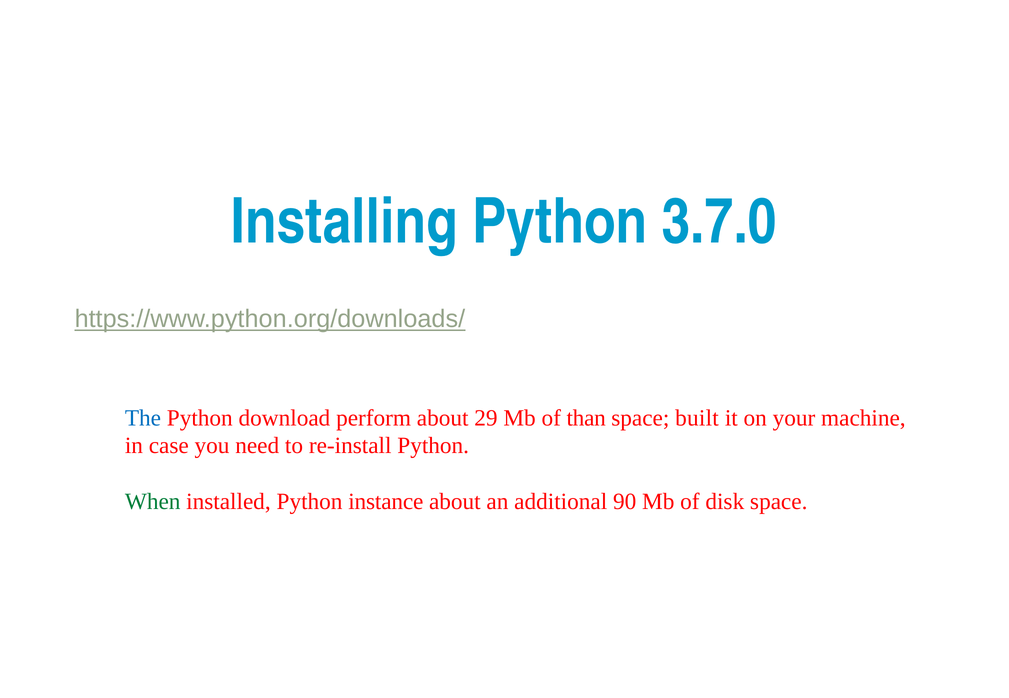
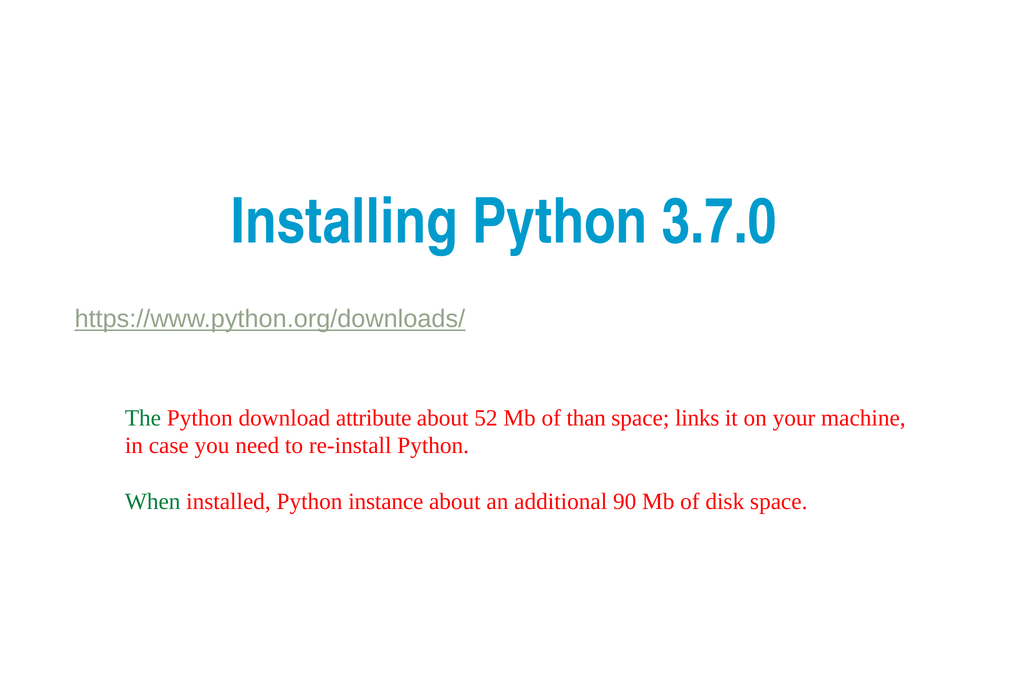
The colour: blue -> green
perform: perform -> attribute
29: 29 -> 52
built: built -> links
